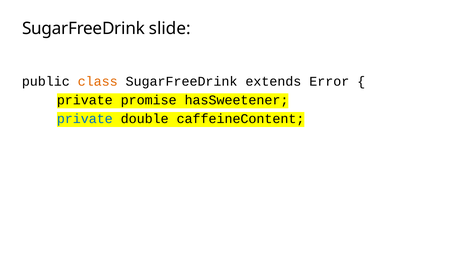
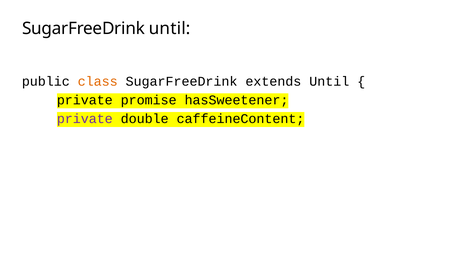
SugarFreeDrink slide: slide -> until
extends Error: Error -> Until
private at (85, 119) colour: blue -> purple
